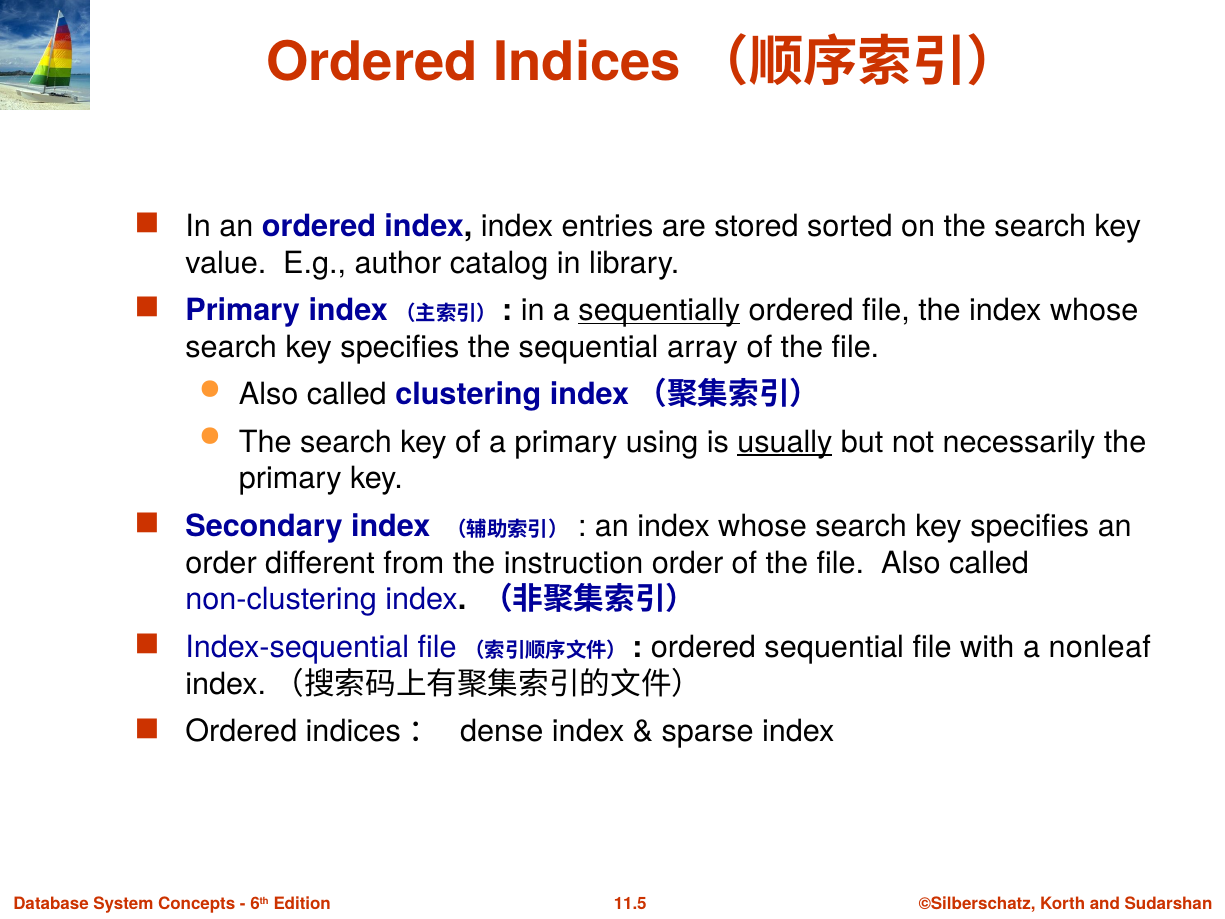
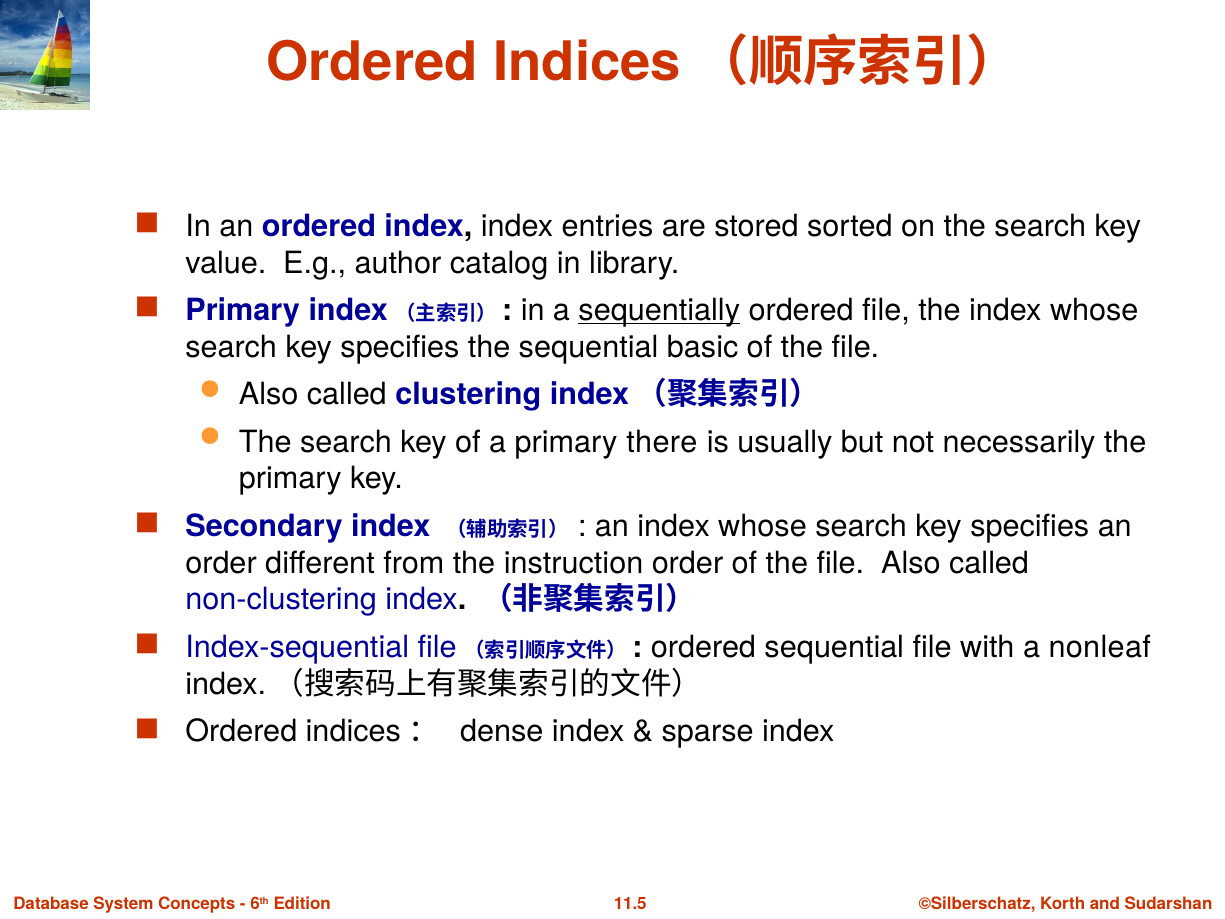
array: array -> basic
using: using -> there
usually underline: present -> none
